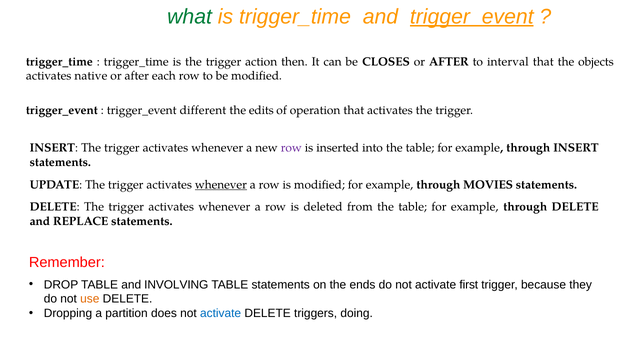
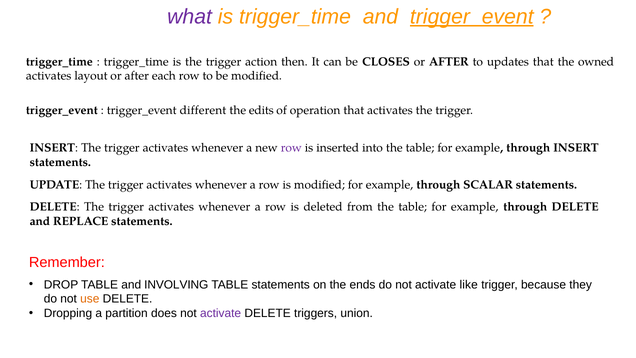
what colour: green -> purple
interval: interval -> updates
objects: objects -> owned
native: native -> layout
whenever at (221, 184) underline: present -> none
MOVIES: MOVIES -> SCALAR
first: first -> like
activate at (221, 313) colour: blue -> purple
doing: doing -> union
